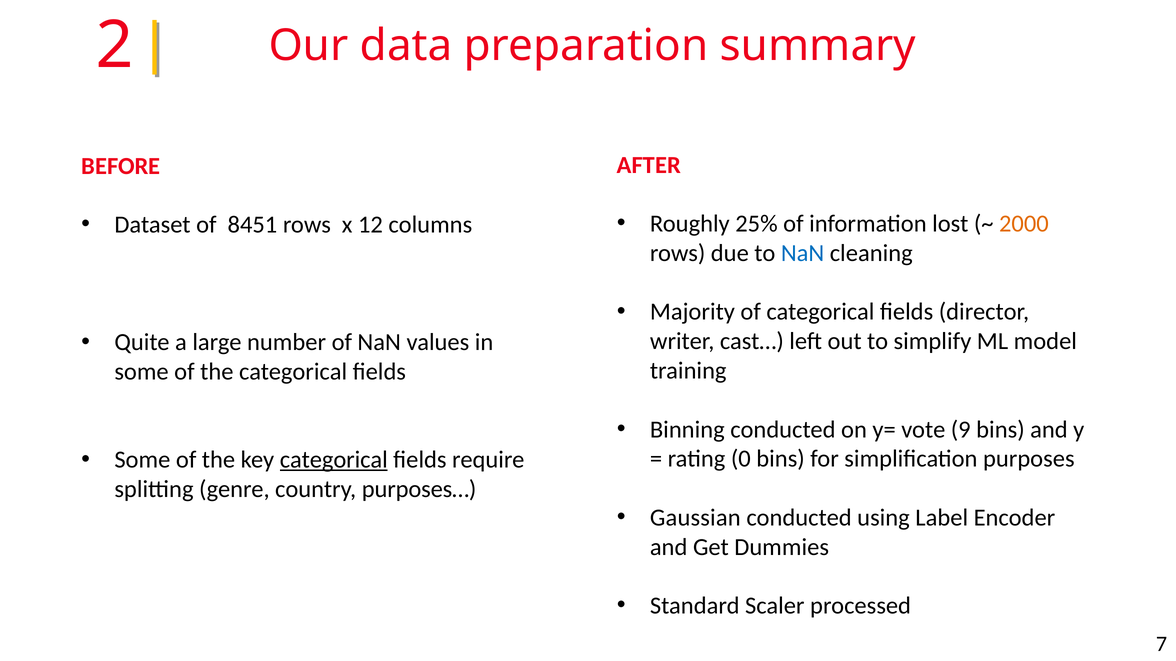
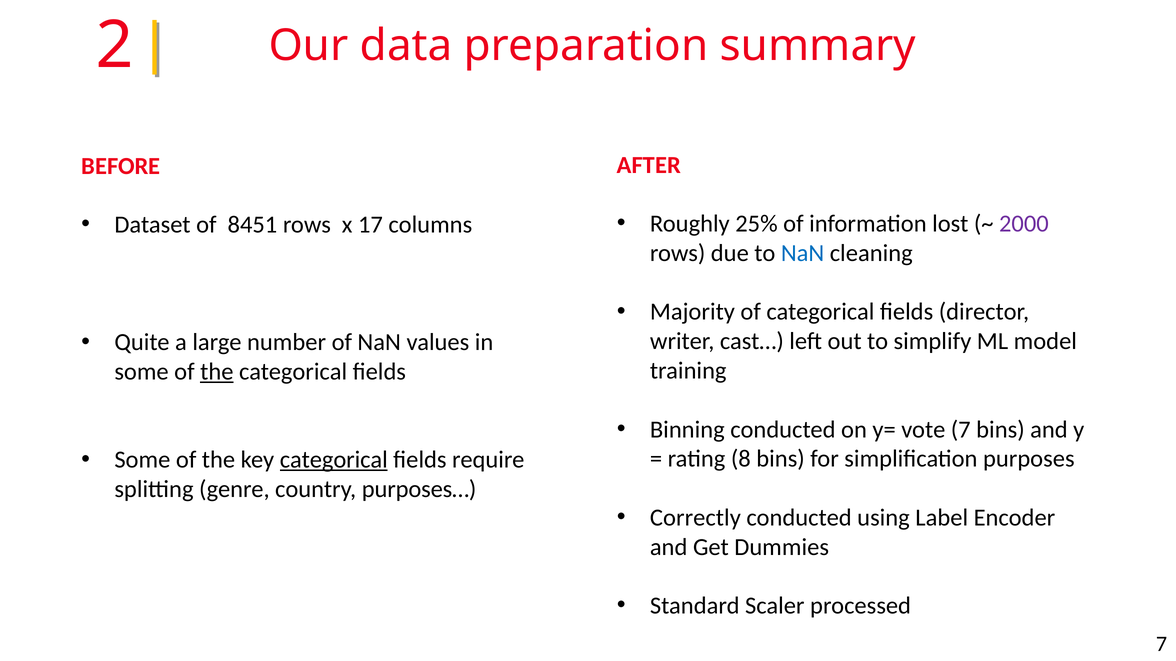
2000 colour: orange -> purple
12: 12 -> 17
the at (217, 372) underline: none -> present
vote 9: 9 -> 7
0: 0 -> 8
Gaussian: Gaussian -> Correctly
